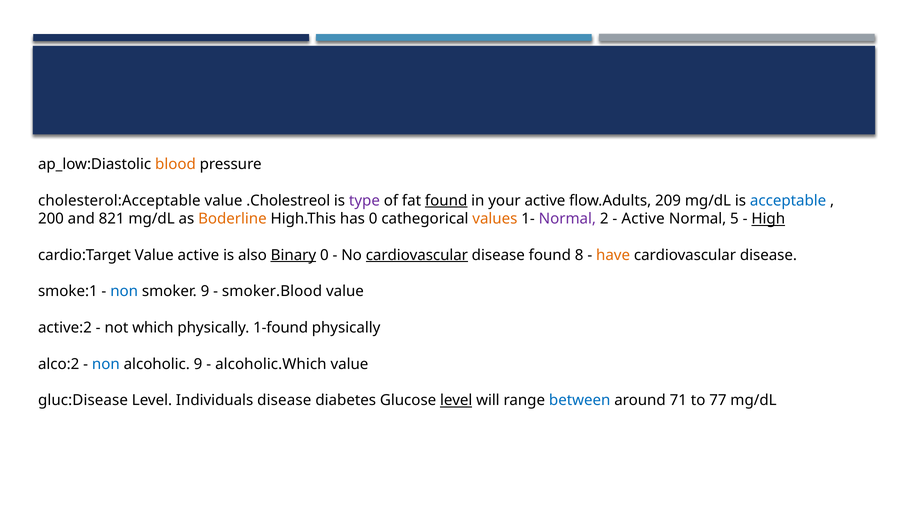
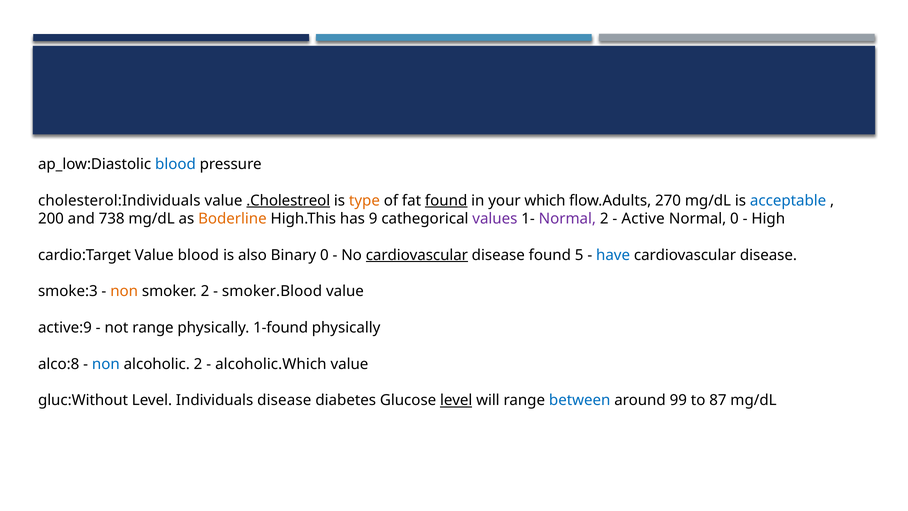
blood at (175, 164) colour: orange -> blue
cholesterol:Acceptable: cholesterol:Acceptable -> cholesterol:Individuals
.Cholestreol underline: none -> present
type colour: purple -> orange
your active: active -> which
209: 209 -> 270
821: 821 -> 738
has 0: 0 -> 9
values colour: orange -> purple
Normal 5: 5 -> 0
High underline: present -> none
Value active: active -> blood
Binary underline: present -> none
8: 8 -> 5
have colour: orange -> blue
smoke:1: smoke:1 -> smoke:3
non at (124, 291) colour: blue -> orange
smoker 9: 9 -> 2
active:2: active:2 -> active:9
not which: which -> range
alco:2: alco:2 -> alco:8
alcoholic 9: 9 -> 2
gluc:Disease: gluc:Disease -> gluc:Without
71: 71 -> 99
77: 77 -> 87
